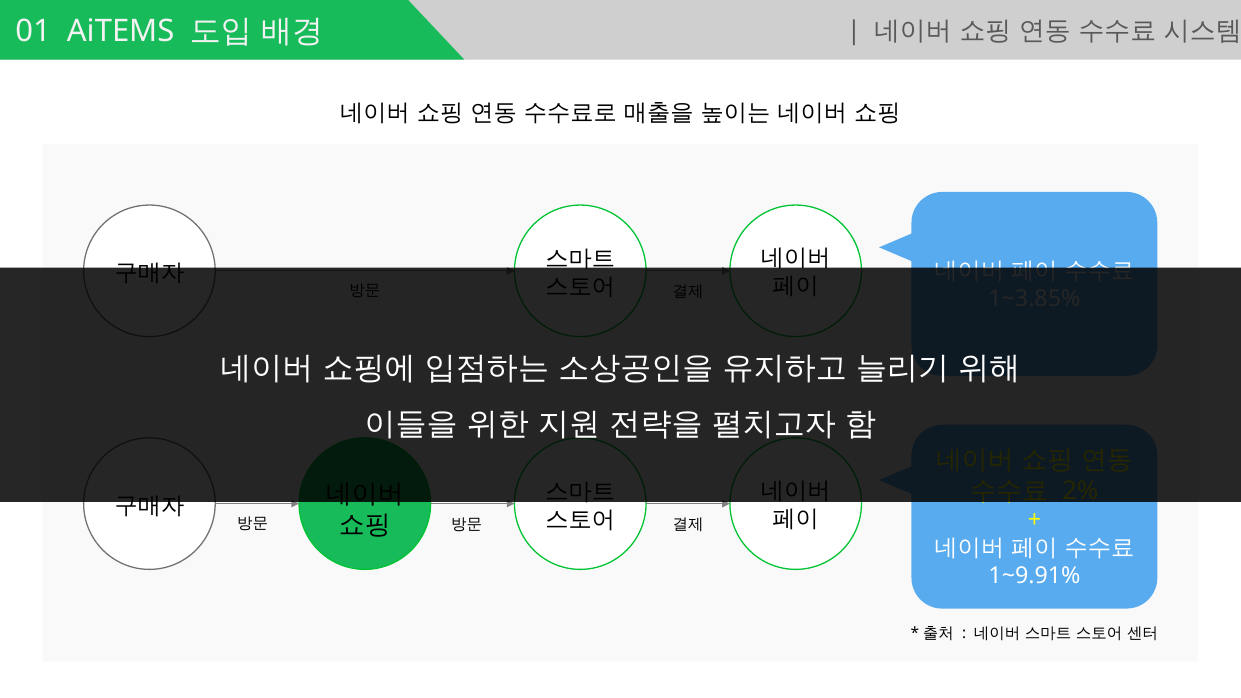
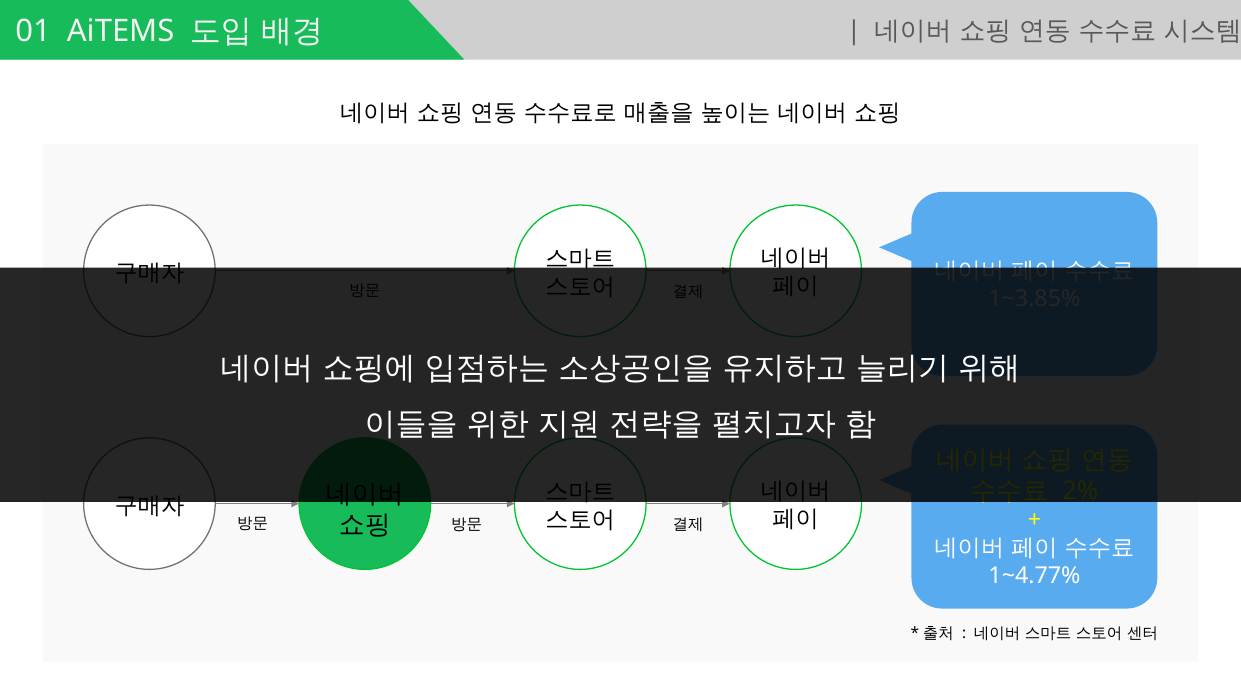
1~9.91%: 1~9.91% -> 1~4.77%
